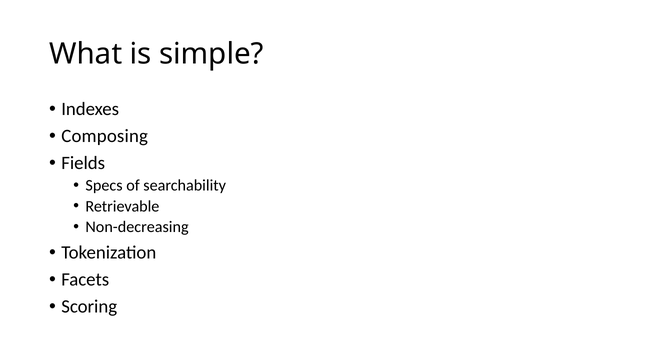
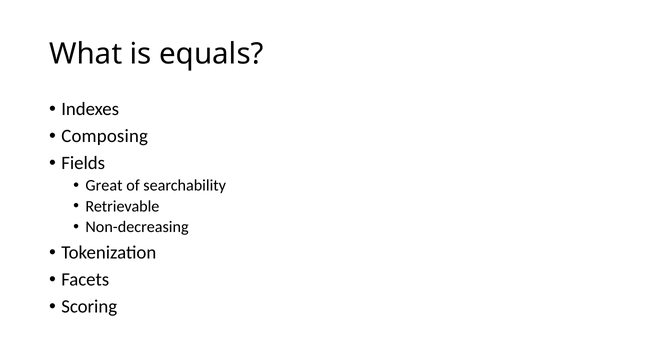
simple: simple -> equals
Specs: Specs -> Great
